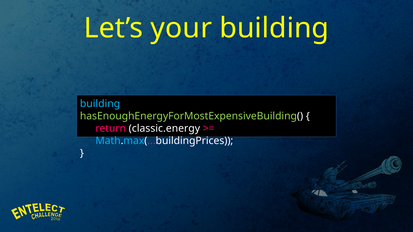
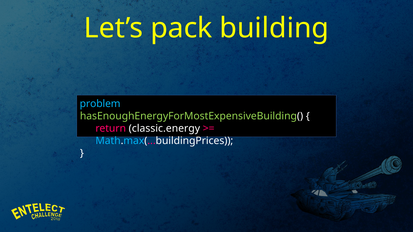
your: your -> pack
building at (100, 104): building -> problem
